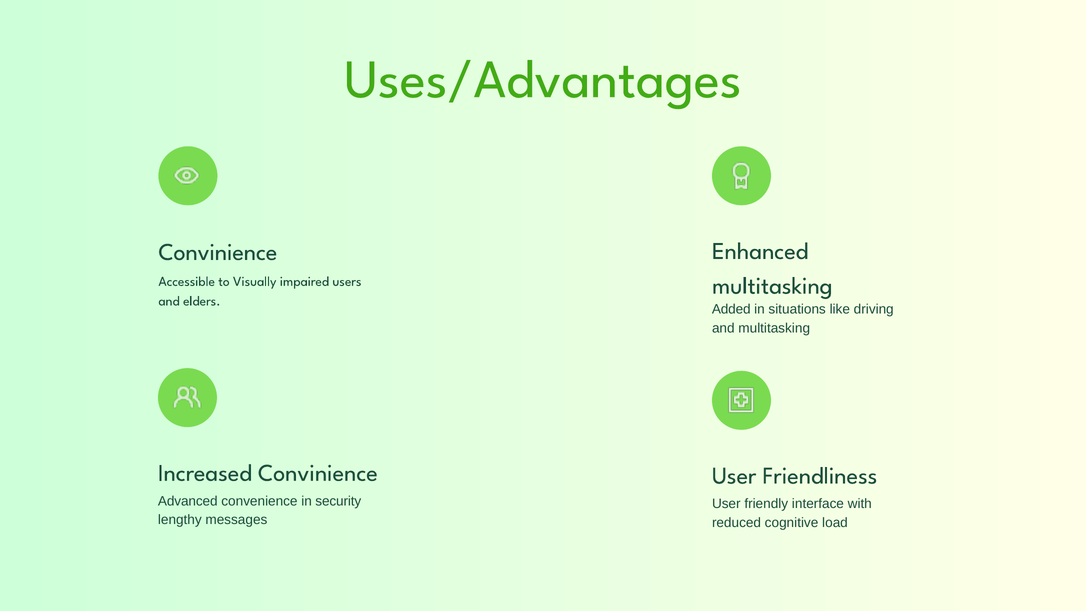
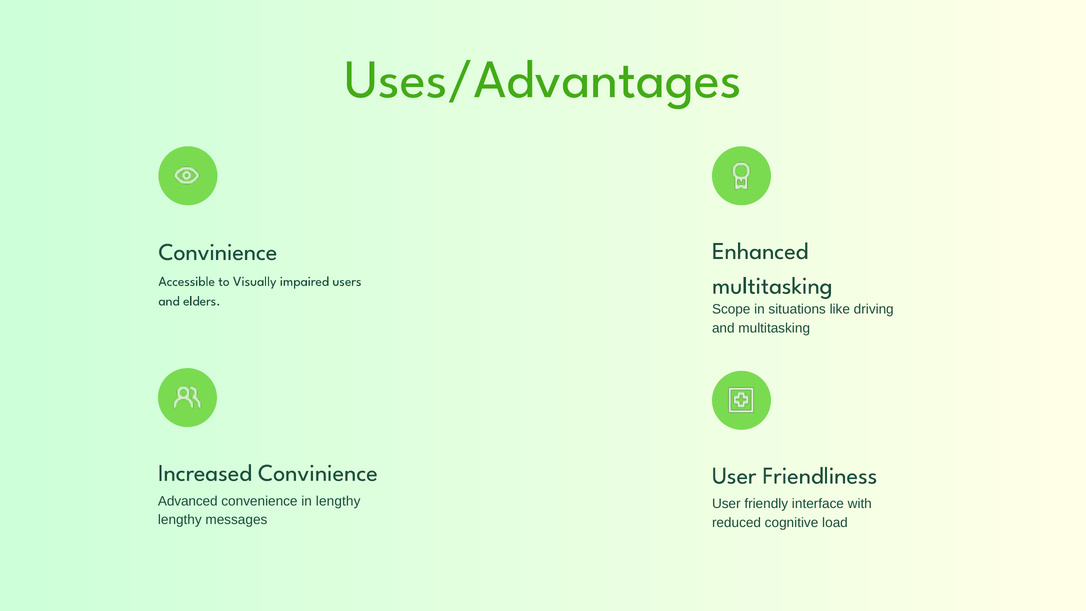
Added: Added -> Scope
in security: security -> lengthy
